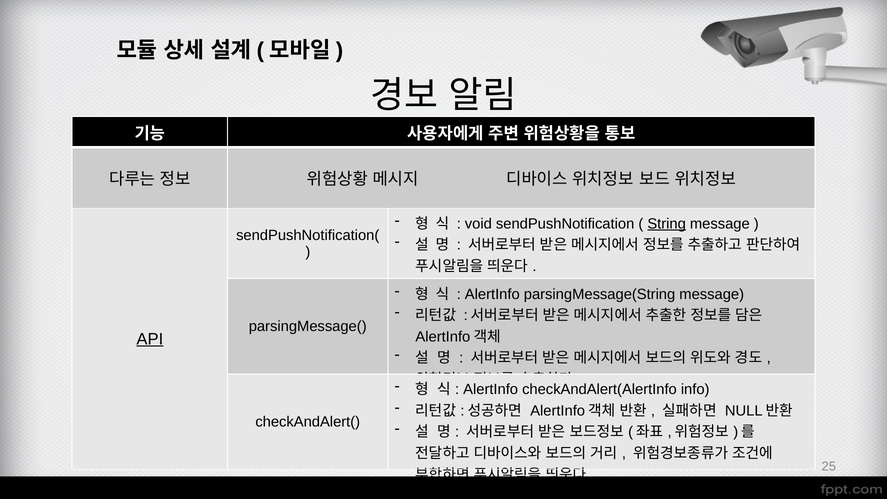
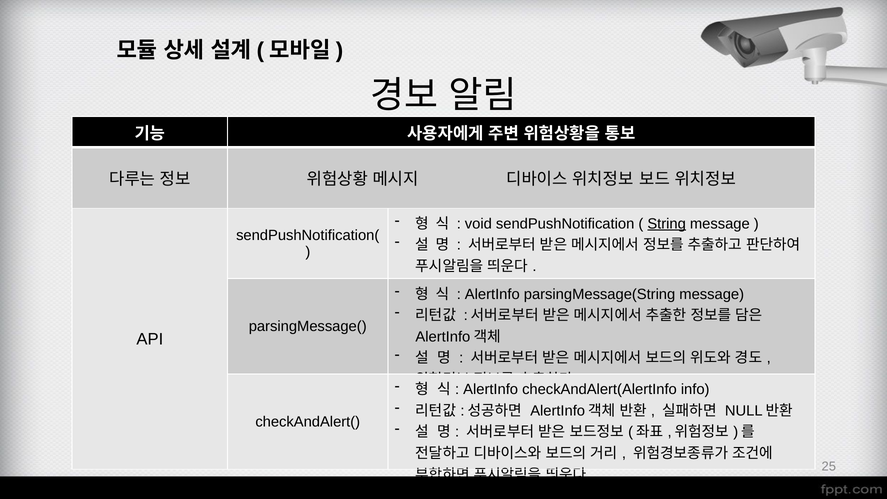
API underline: present -> none
